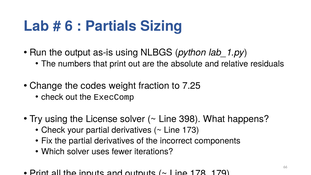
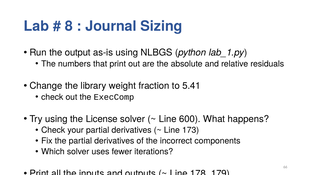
6: 6 -> 8
Partials: Partials -> Journal
codes: codes -> library
7.25: 7.25 -> 5.41
398: 398 -> 600
